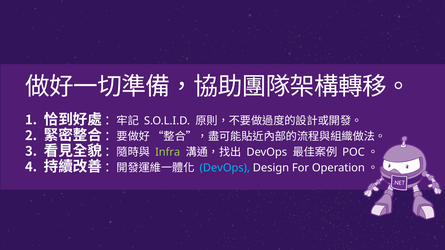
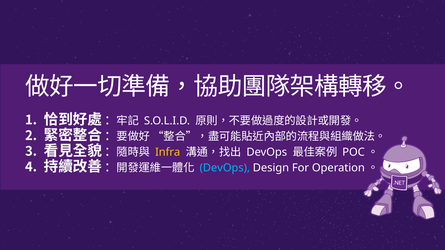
Infra colour: light green -> yellow
